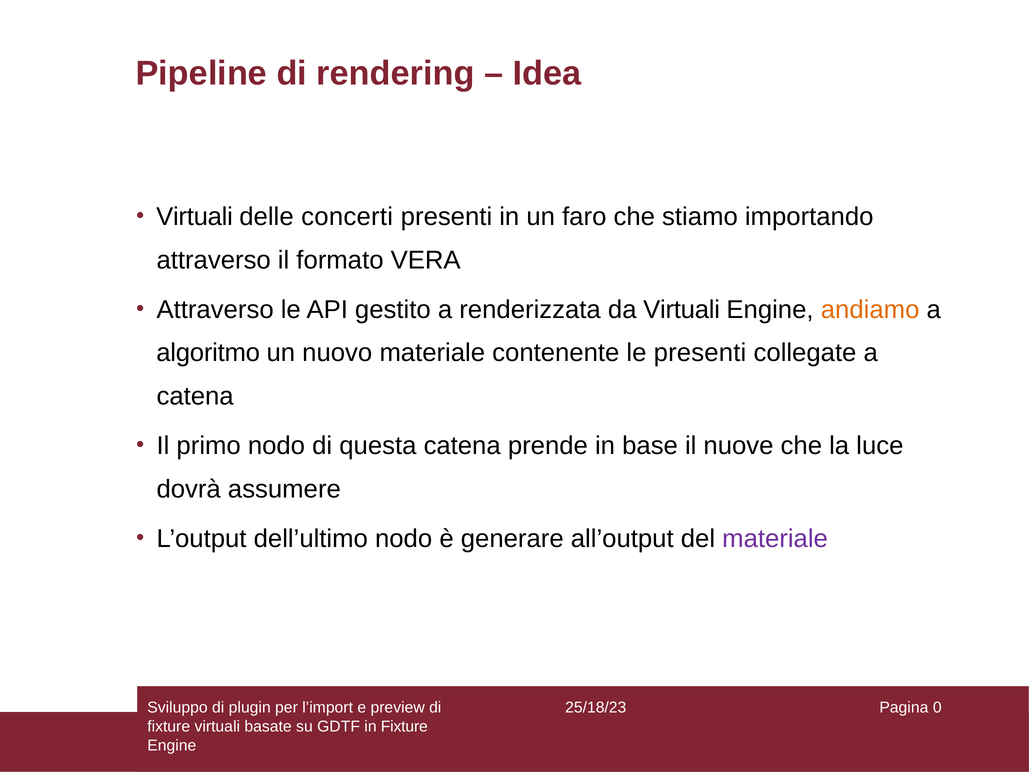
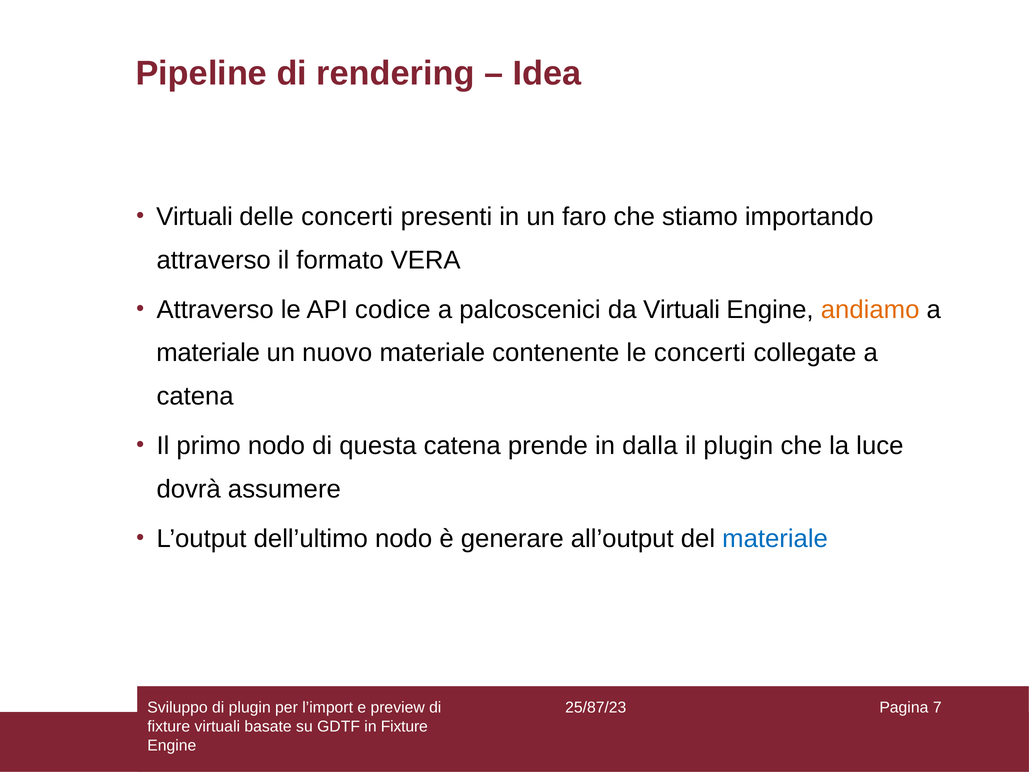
gestito: gestito -> codice
renderizzata: renderizzata -> palcoscenici
algoritmo at (208, 353): algoritmo -> materiale
le presenti: presenti -> concerti
base: base -> dalla
il nuove: nuove -> plugin
materiale at (775, 539) colour: purple -> blue
25/18/23: 25/18/23 -> 25/87/23
0: 0 -> 7
